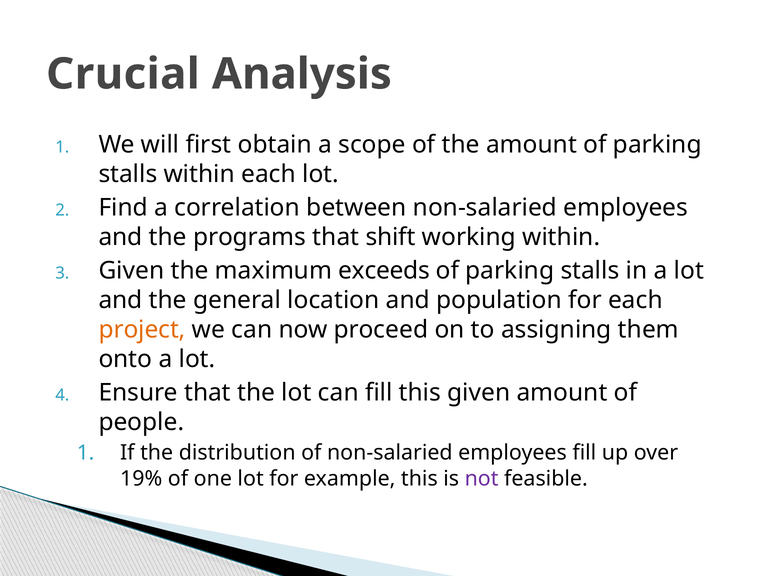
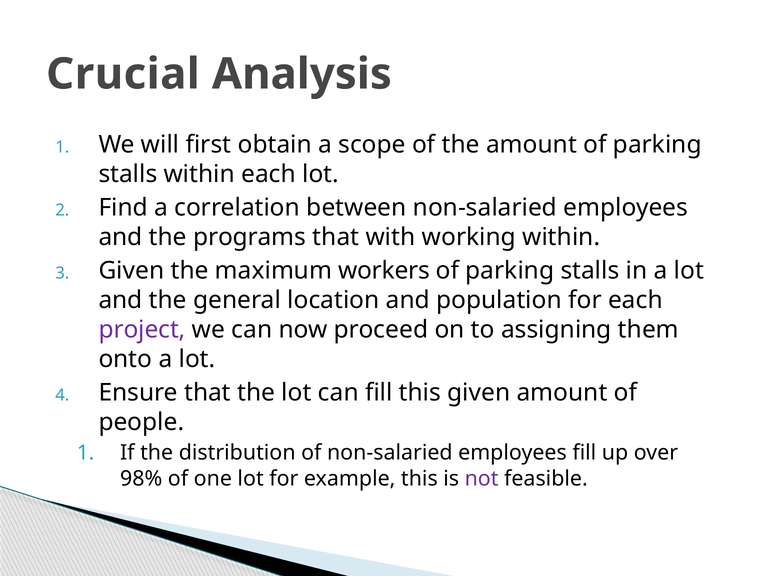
shift: shift -> with
exceeds: exceeds -> workers
project colour: orange -> purple
19%: 19% -> 98%
